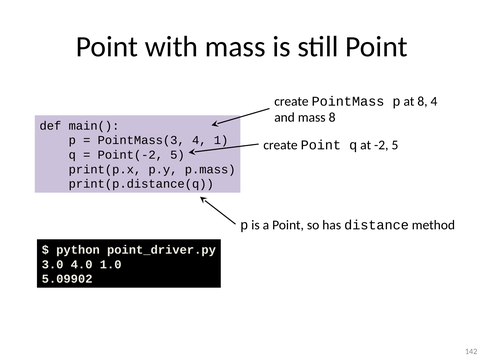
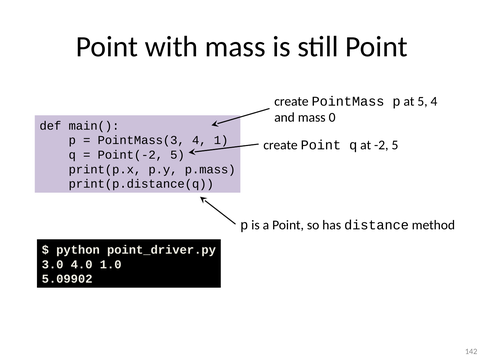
at 8: 8 -> 5
mass 8: 8 -> 0
